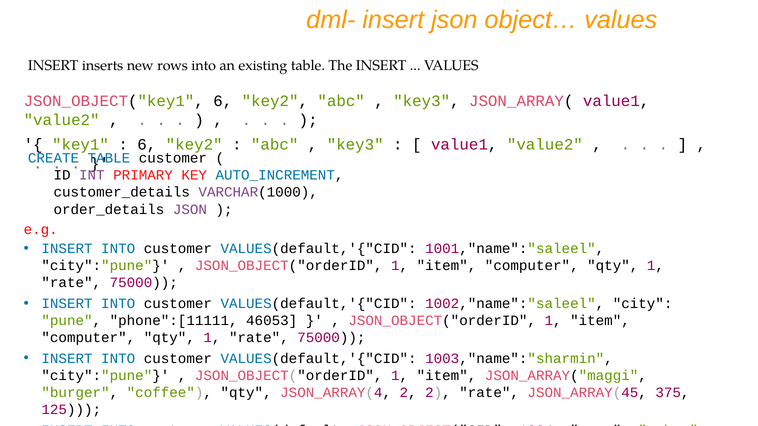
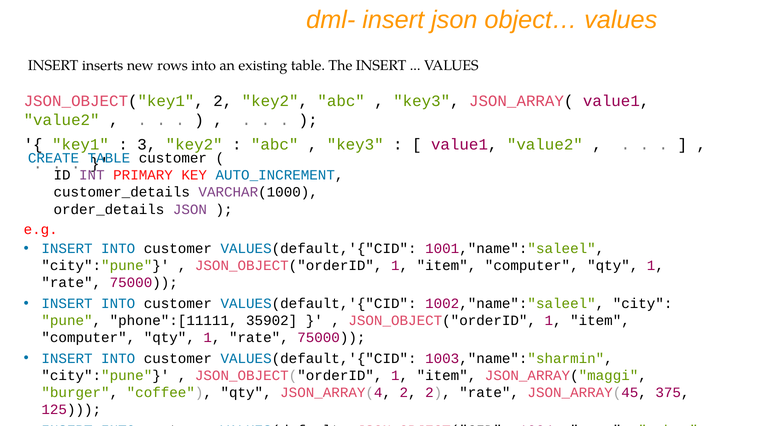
JSON_OBJECT("key1 6: 6 -> 2
6 at (147, 145): 6 -> 3
46053: 46053 -> 35902
